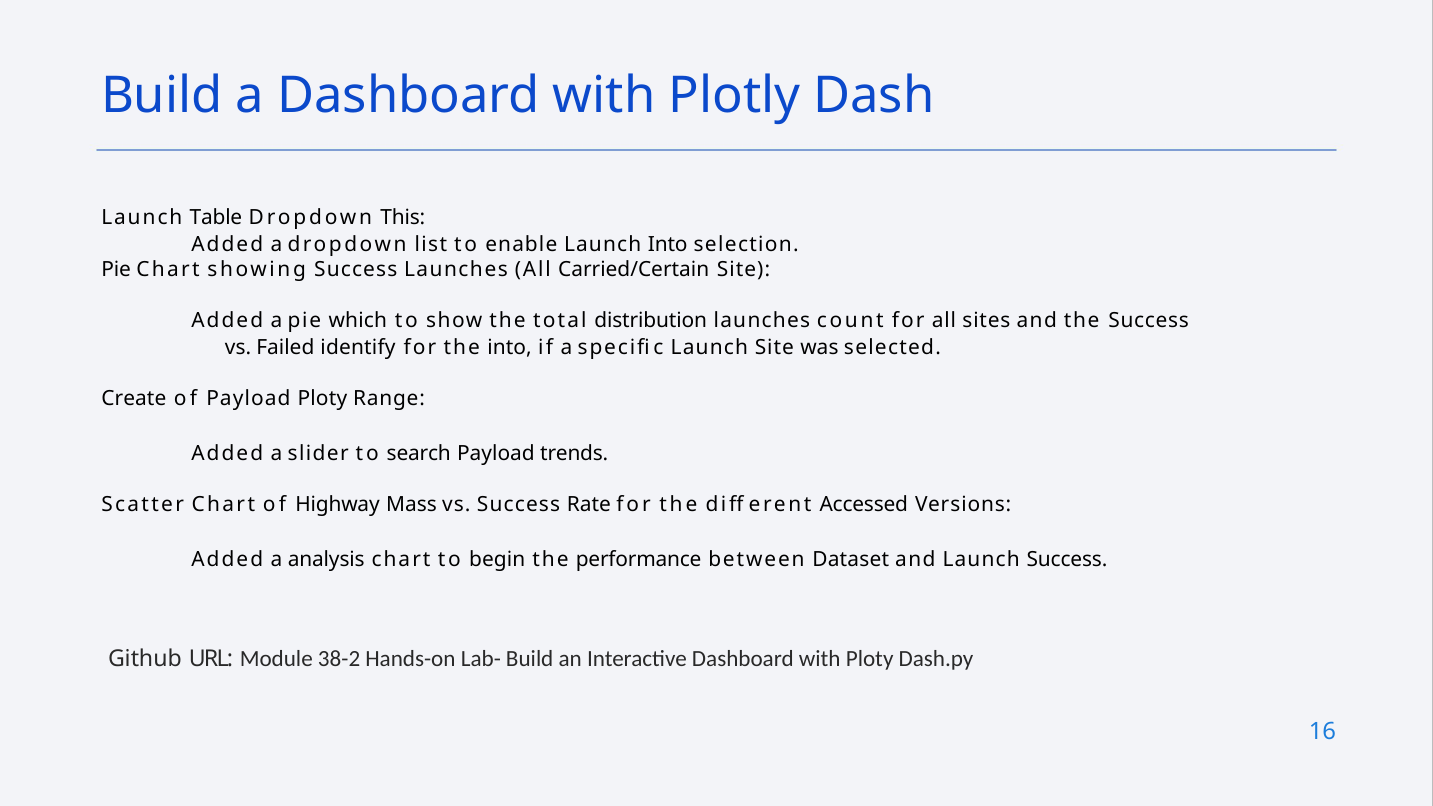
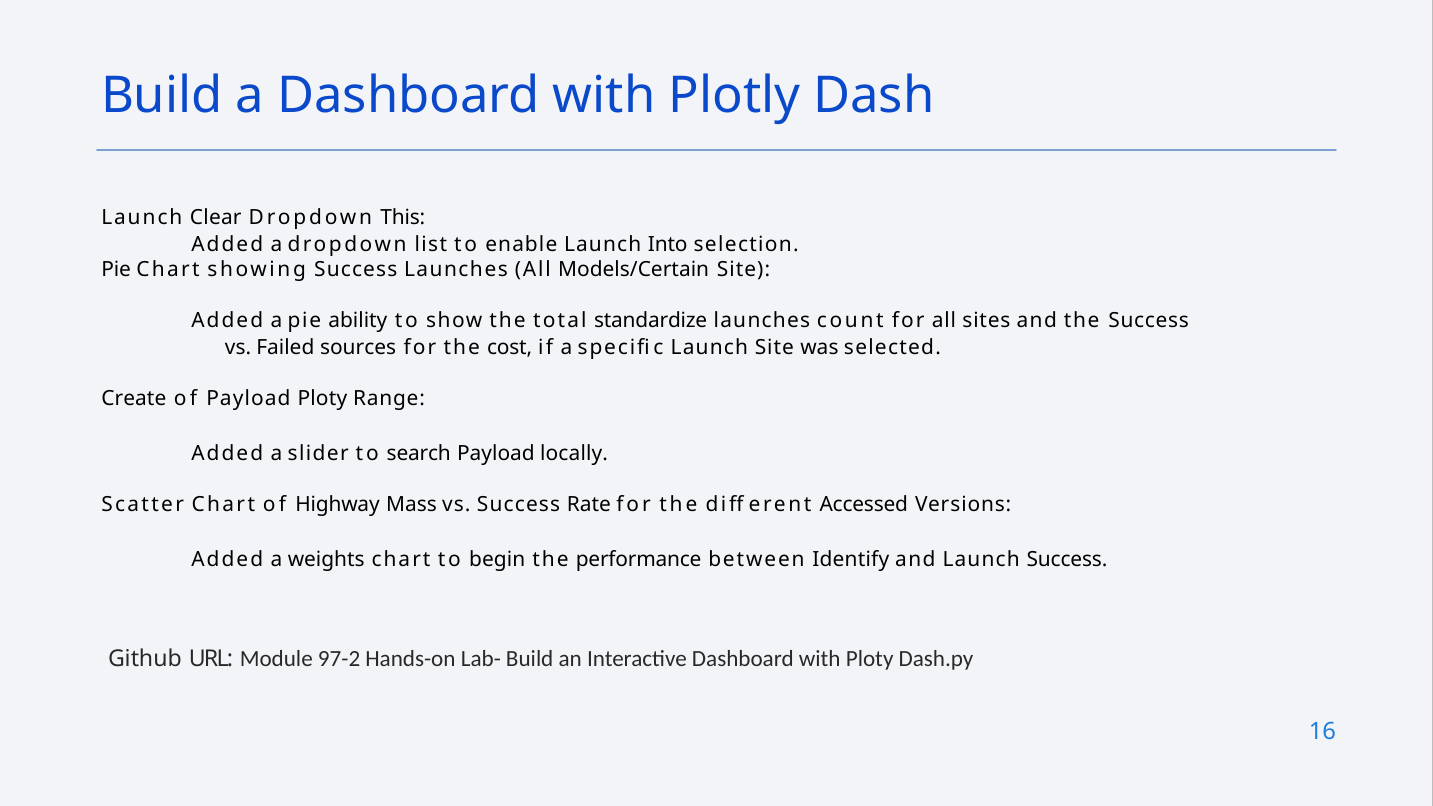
Table: Table -> Clear
Carried/Certain: Carried/Certain -> Models/Certain
which: which -> ability
distribution: distribution -> standardize
identify: identify -> sources
the into: into -> cost
trends: trends -> locally
analysis: analysis -> weights
Dataset: Dataset -> Identify
38-2: 38-2 -> 97-2
